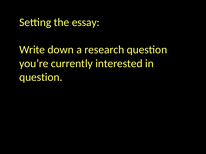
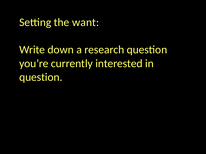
essay: essay -> want
